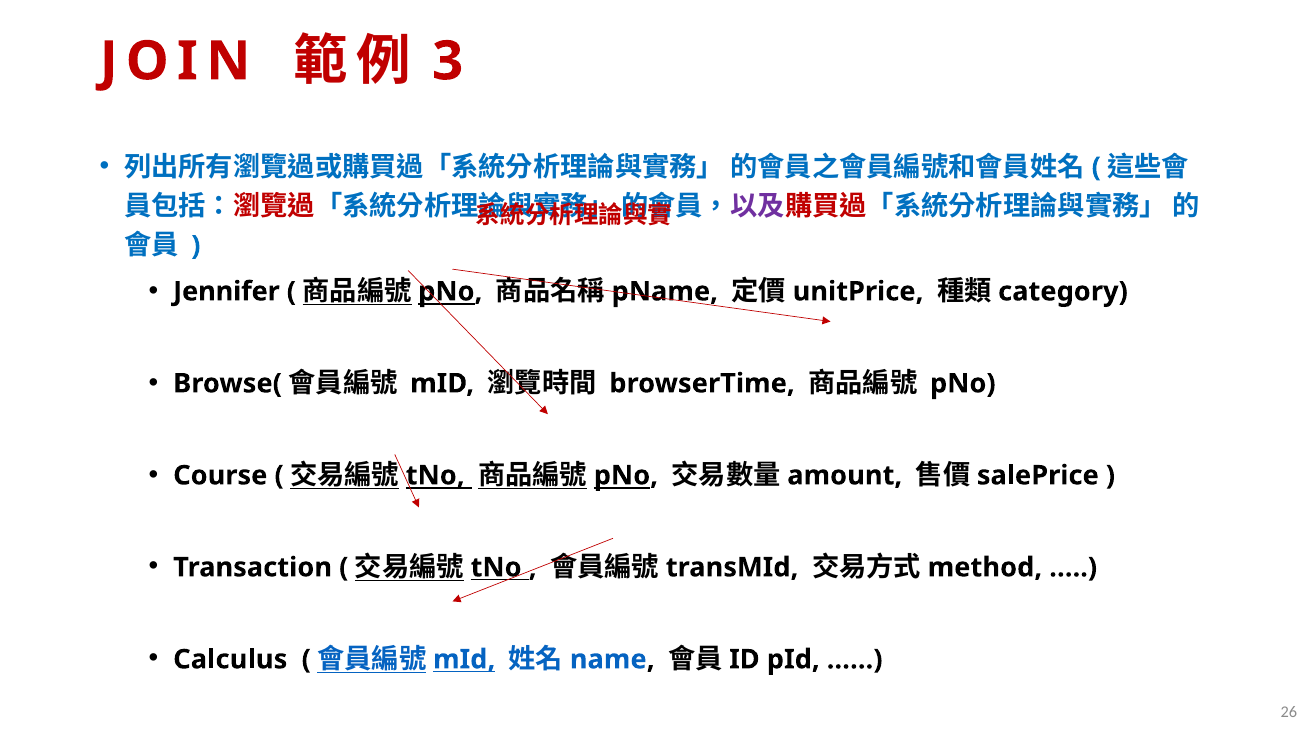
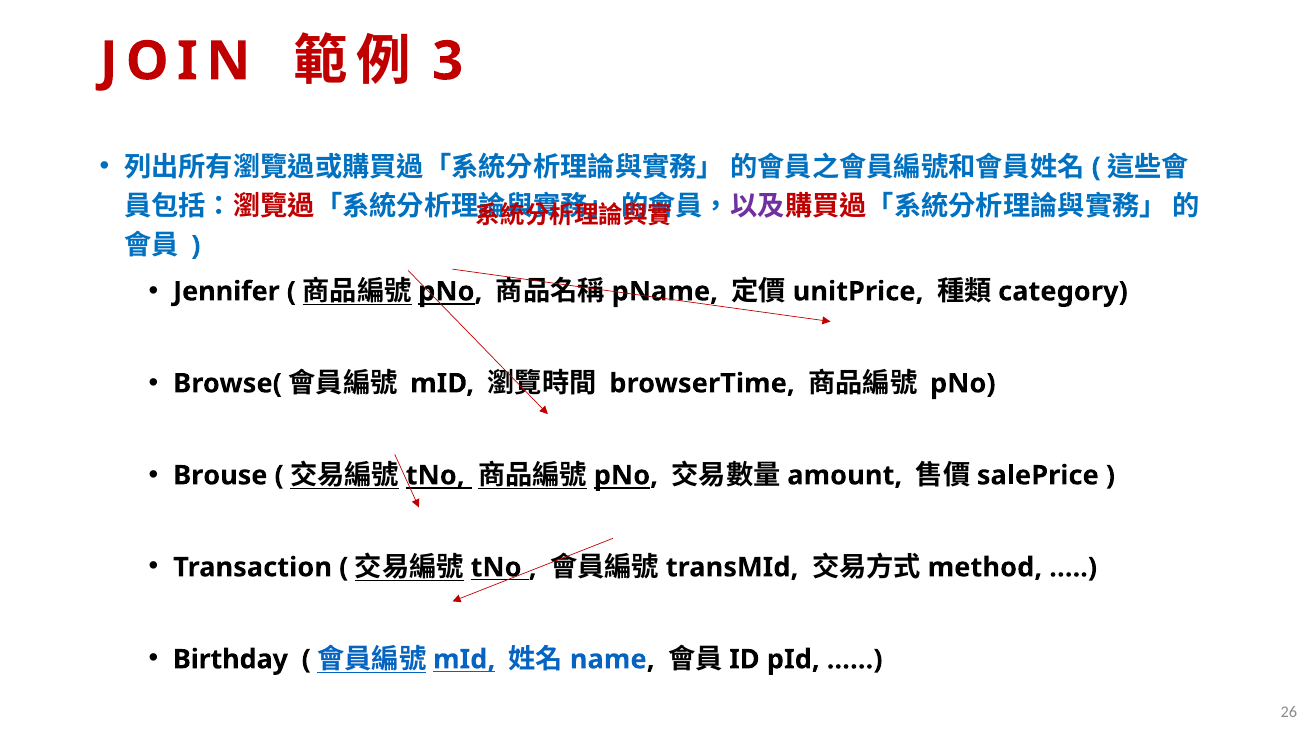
Course: Course -> Brouse
Calculus: Calculus -> Birthday
